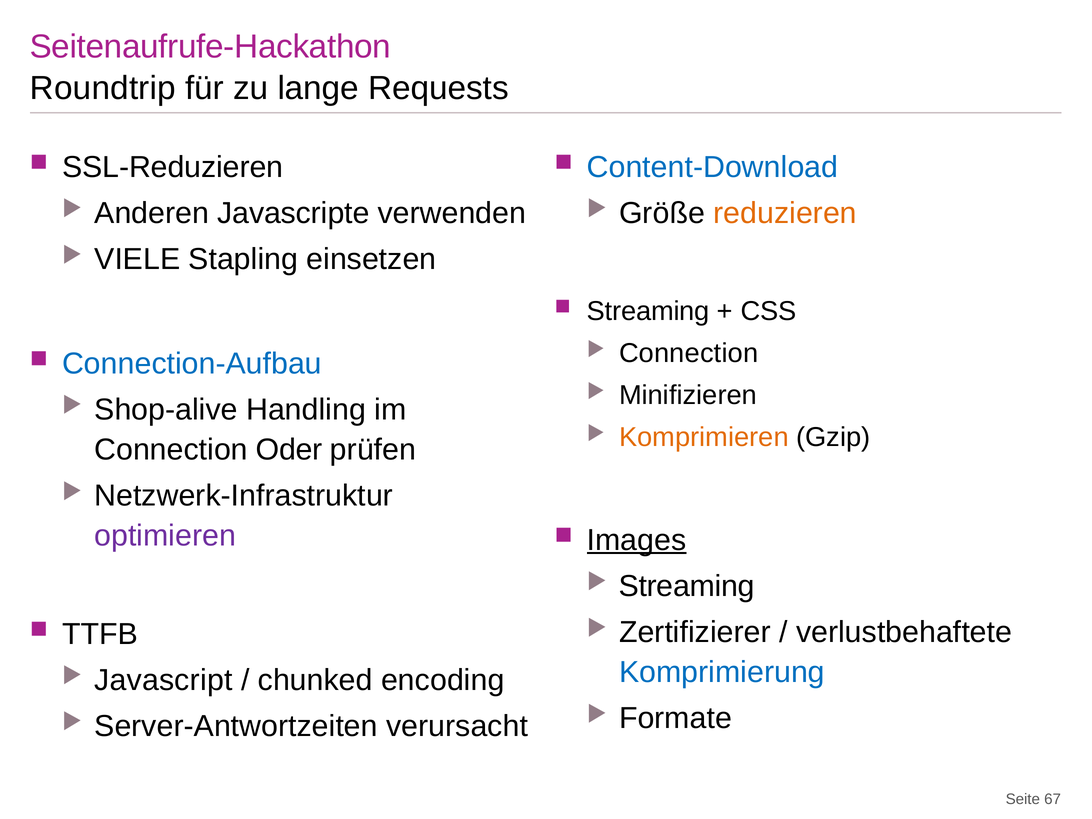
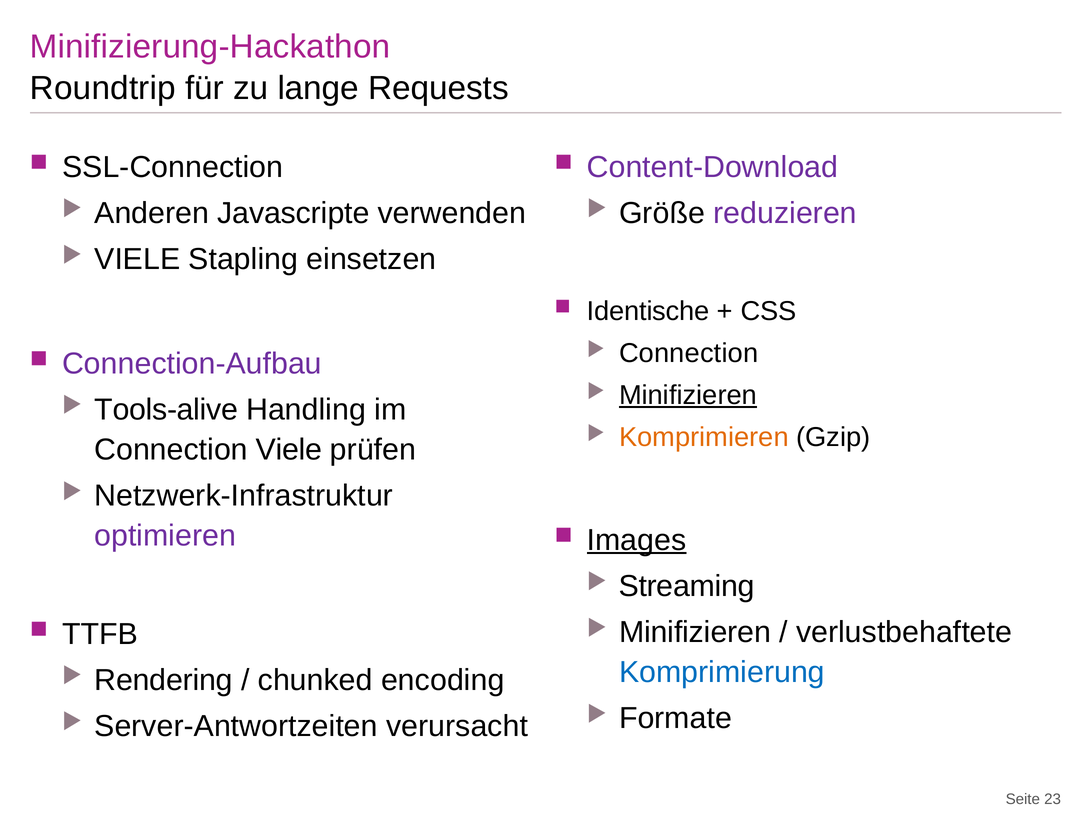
Seitenaufrufe-Hackathon: Seitenaufrufe-Hackathon -> Minifizierung-Hackathon
SSL-Reduzieren: SSL-Reduzieren -> SSL-Connection
Content-Download colour: blue -> purple
reduzieren colour: orange -> purple
Streaming at (648, 311): Streaming -> Identische
Connection-Aufbau colour: blue -> purple
Minifizieren at (688, 395) underline: none -> present
Shop-alive: Shop-alive -> Tools-alive
Connection Oder: Oder -> Viele
Zertifizierer at (695, 632): Zertifizierer -> Minifizieren
Javascript: Javascript -> Rendering
67: 67 -> 23
